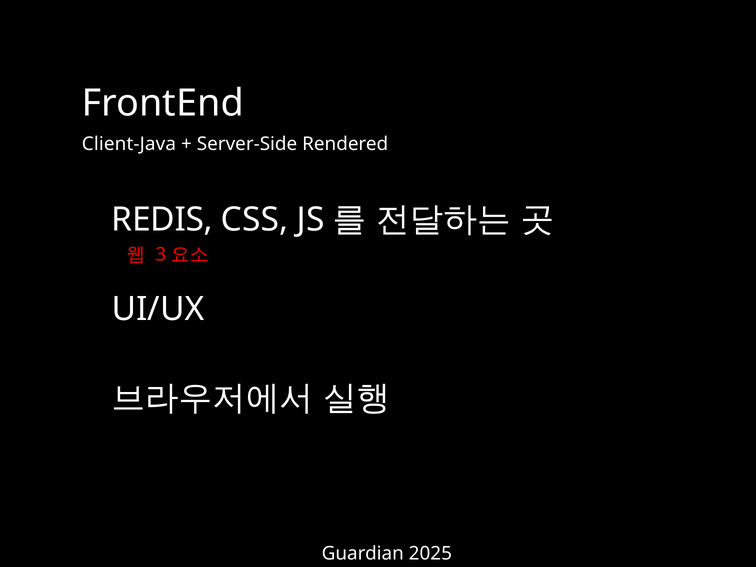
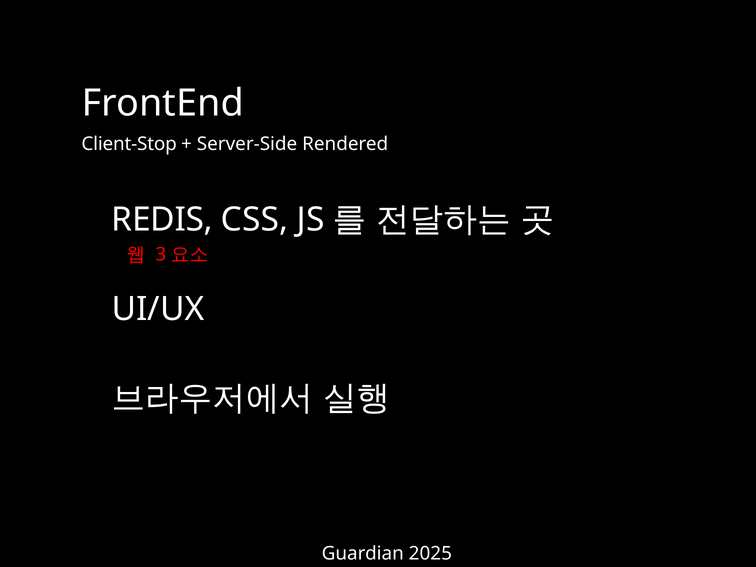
Client-Java: Client-Java -> Client-Stop
